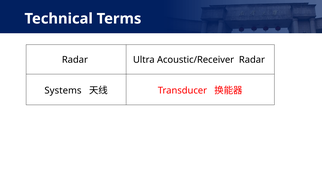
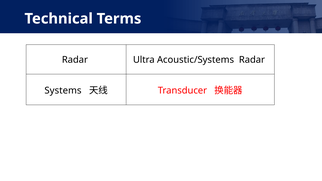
Acoustic/Receiver: Acoustic/Receiver -> Acoustic/Systems
